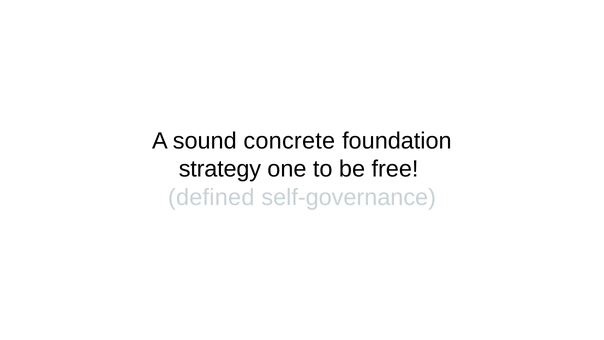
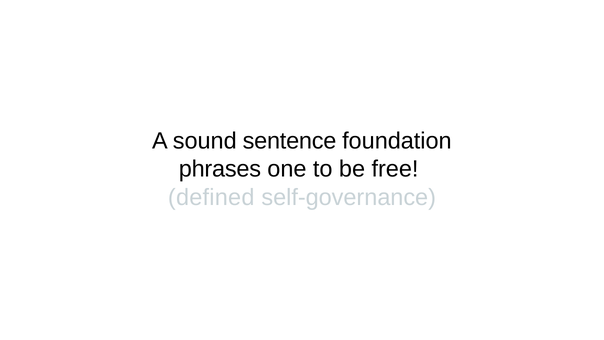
concrete: concrete -> sentence
strategy: strategy -> phrases
